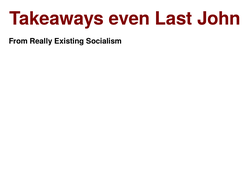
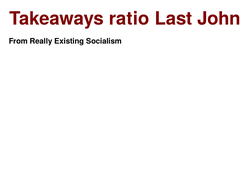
even: even -> ratio
